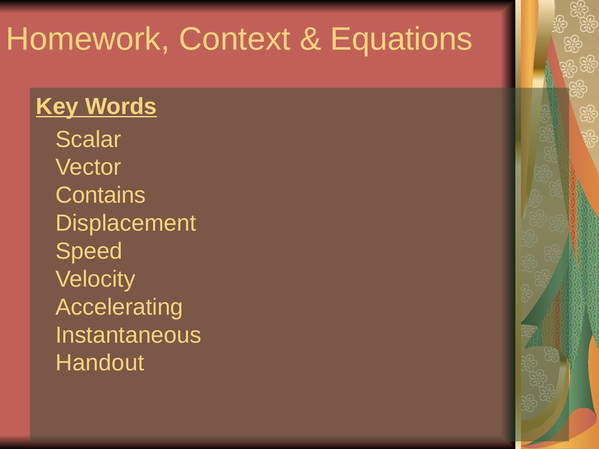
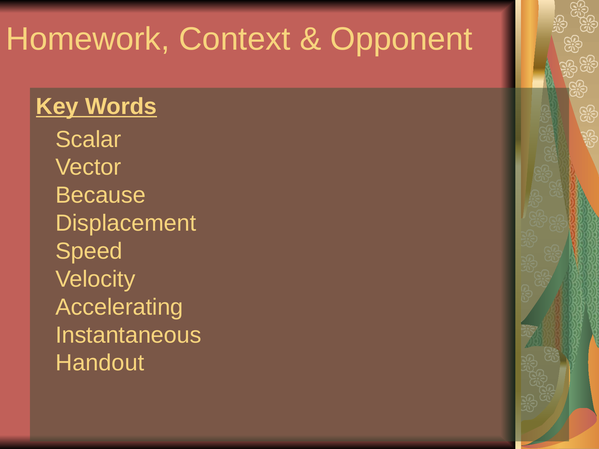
Equations: Equations -> Opponent
Contains: Contains -> Because
